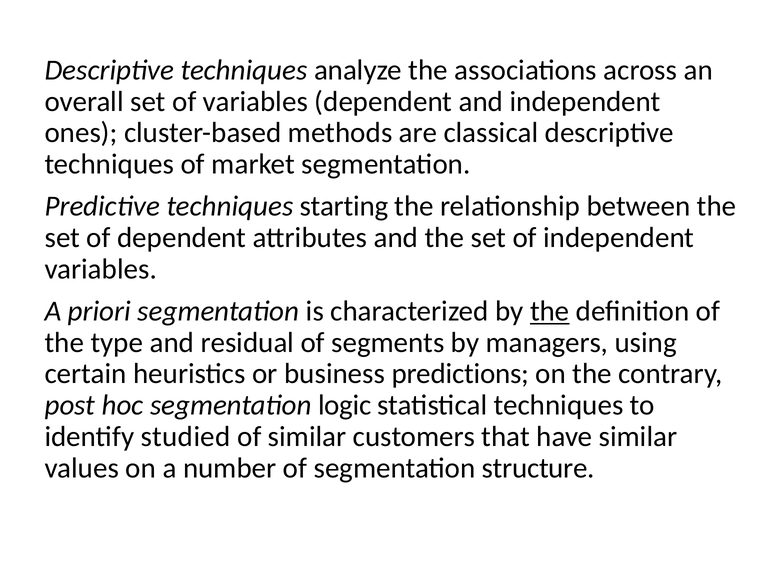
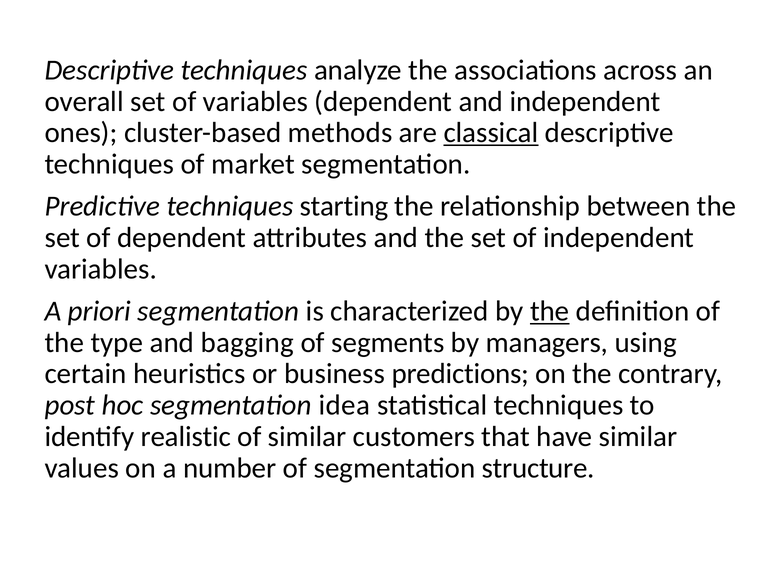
classical underline: none -> present
residual: residual -> bagging
logic: logic -> idea
studied: studied -> realistic
